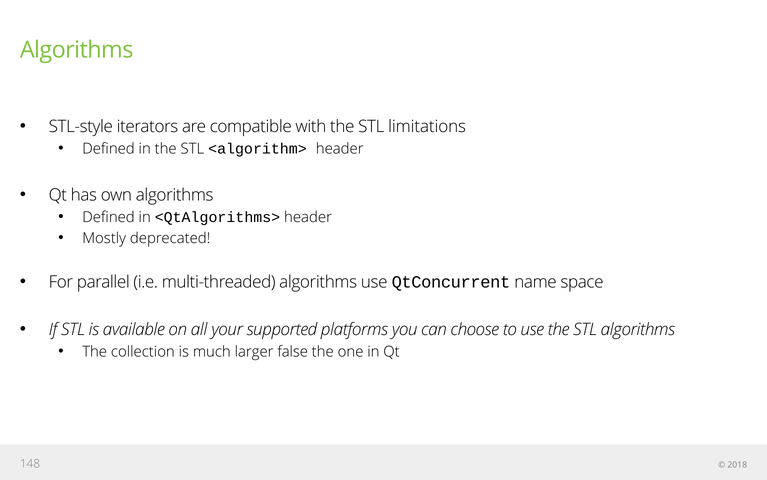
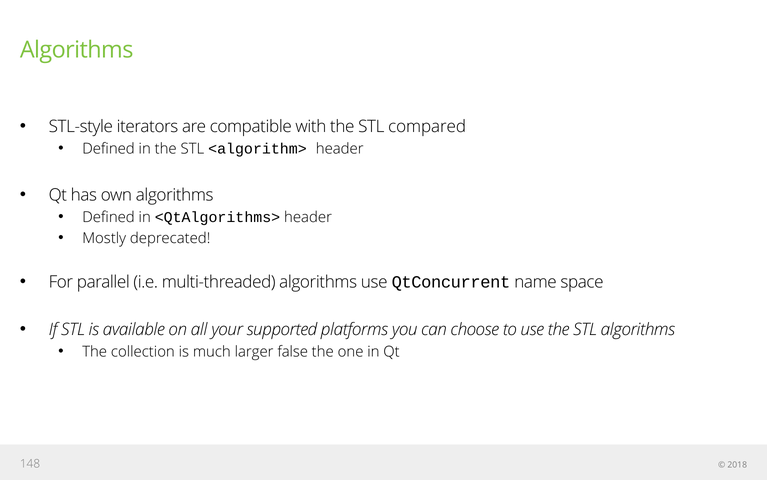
limitations: limitations -> compared
